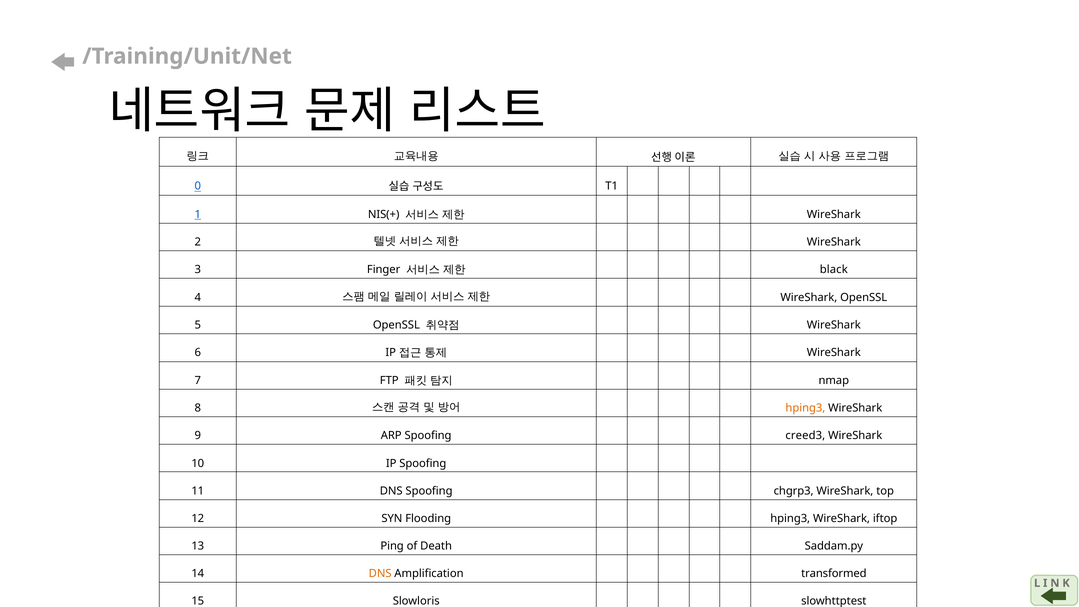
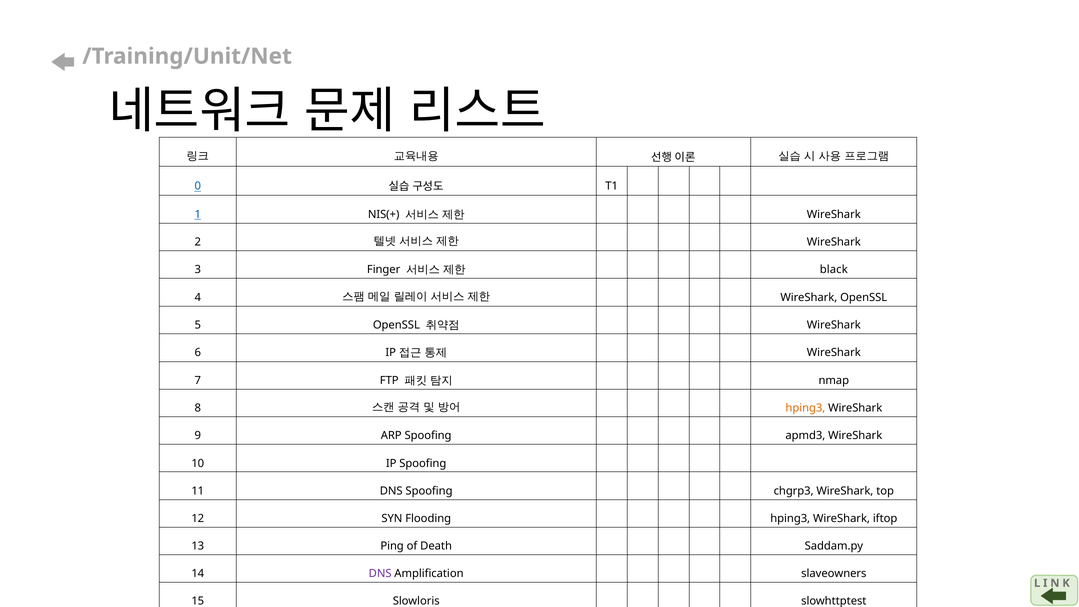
creed3: creed3 -> apmd3
DNS at (380, 573) colour: orange -> purple
transformed: transformed -> slaveowners
